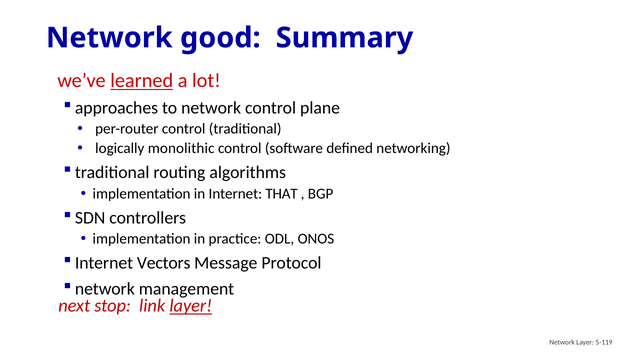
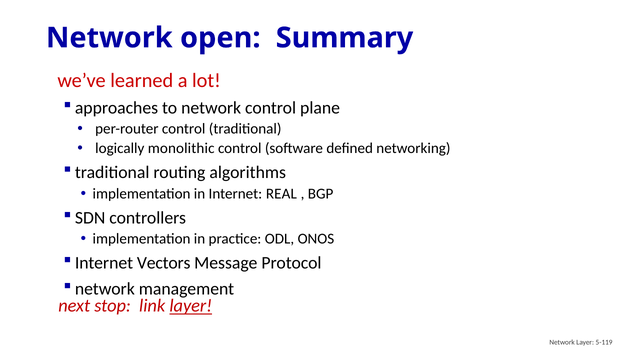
good: good -> open
learned underline: present -> none
THAT: THAT -> REAL
